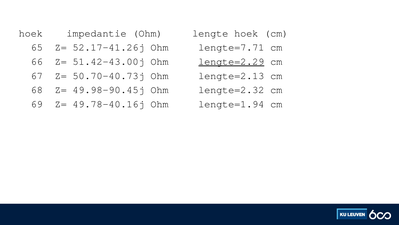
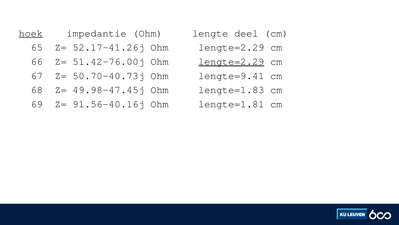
hoek at (31, 33) underline: none -> present
lengte hoek: hoek -> deel
52.17-41.26j Ohm lengte=7.71: lengte=7.71 -> lengte=2.29
51.42-43.00j: 51.42-43.00j -> 51.42-76.00j
lengte=2.13: lengte=2.13 -> lengte=9.41
49.98-90.45j: 49.98-90.45j -> 49.98-47.45j
lengte=2.32: lengte=2.32 -> lengte=1.83
49.78-40.16j: 49.78-40.16j -> 91.56-40.16j
lengte=1.94: lengte=1.94 -> lengte=1.81
